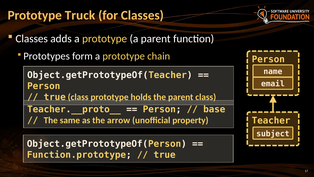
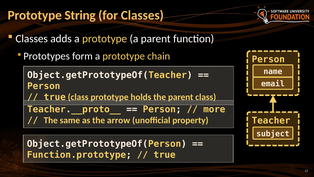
Truck: Truck -> String
base: base -> more
